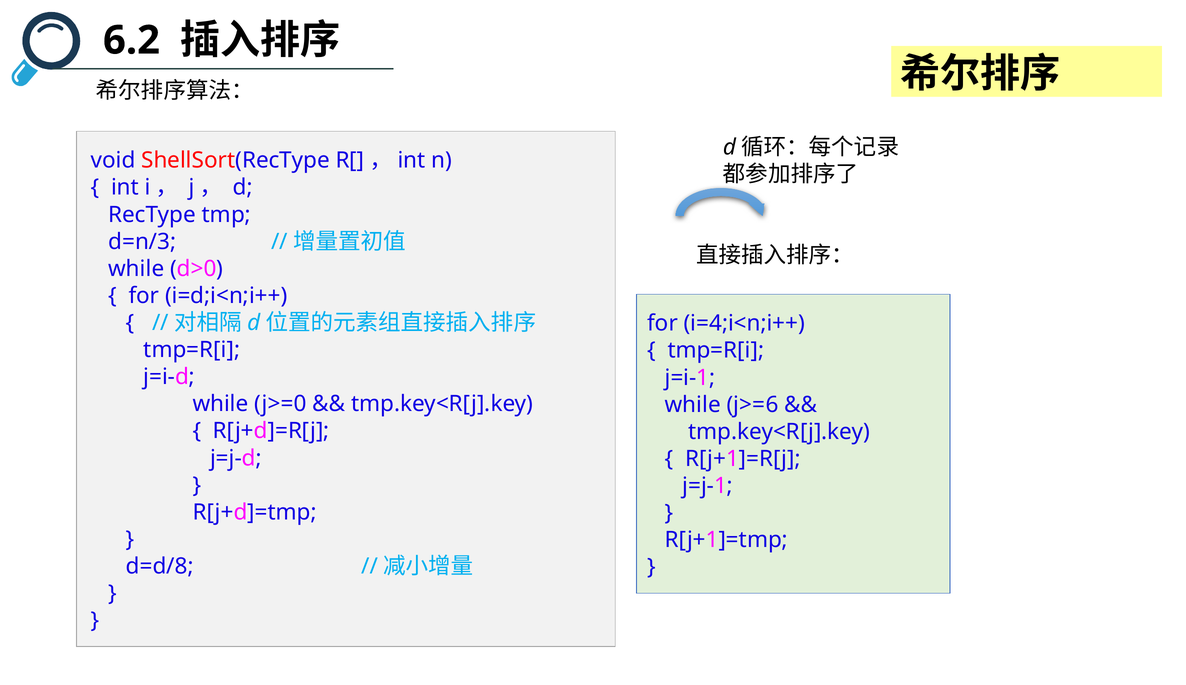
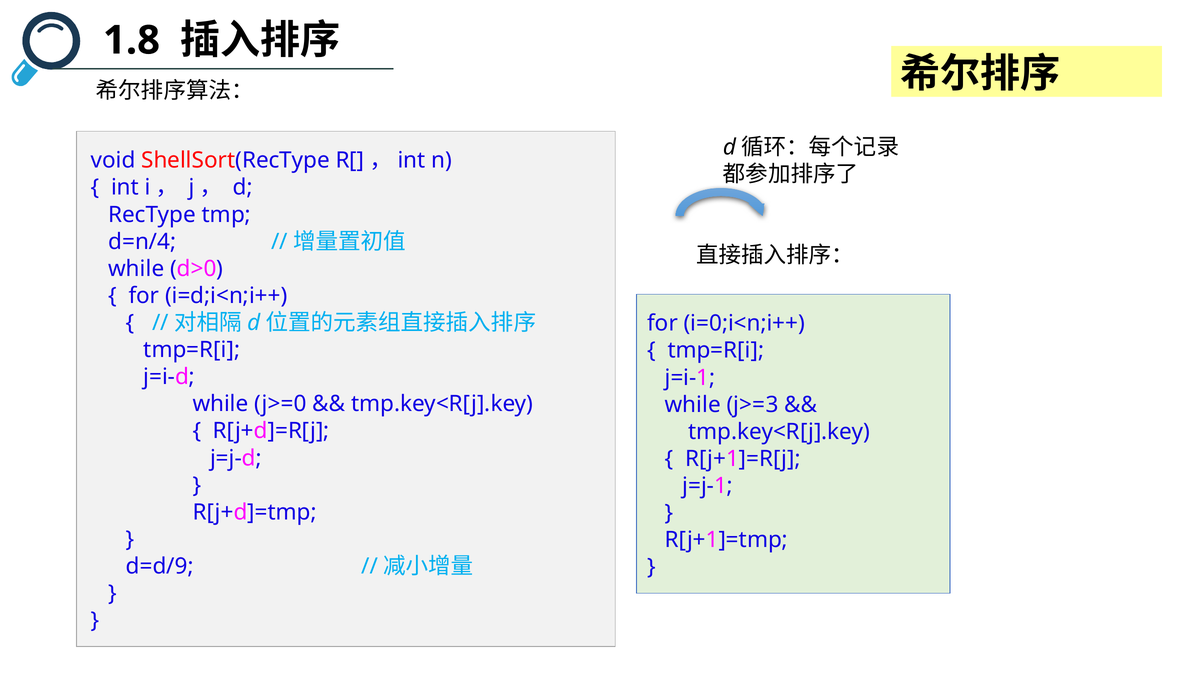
6.2: 6.2 -> 1.8
d=n/3: d=n/3 -> d=n/4
i=4;i<n;i++: i=4;i<n;i++ -> i=0;i<n;i++
j>=6: j>=6 -> j>=3
d=d/8: d=d/8 -> d=d/9
